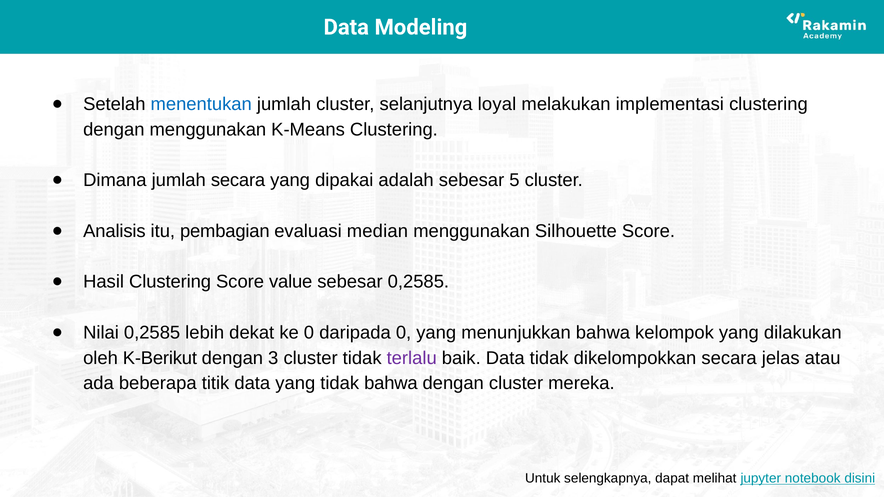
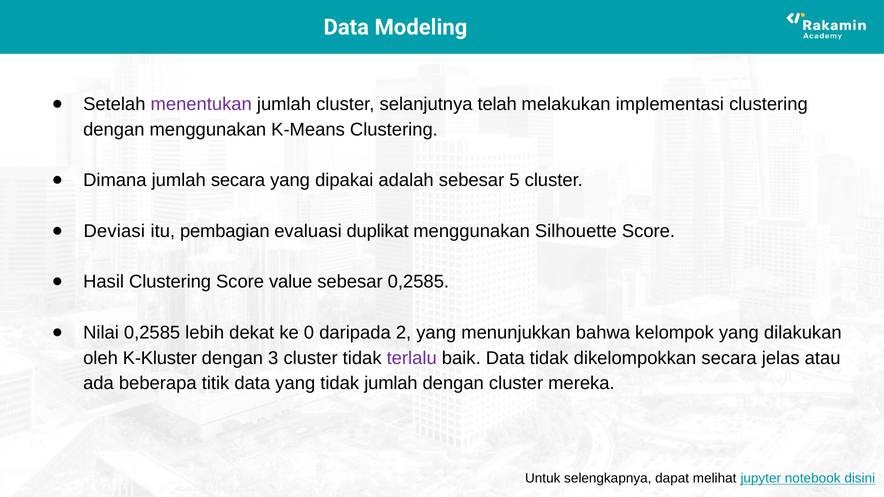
menentukan colour: blue -> purple
loyal: loyal -> telah
Analisis: Analisis -> Deviasi
median: median -> duplikat
daripada 0: 0 -> 2
K-Berikut: K-Berikut -> K-Kluster
tidak bahwa: bahwa -> jumlah
